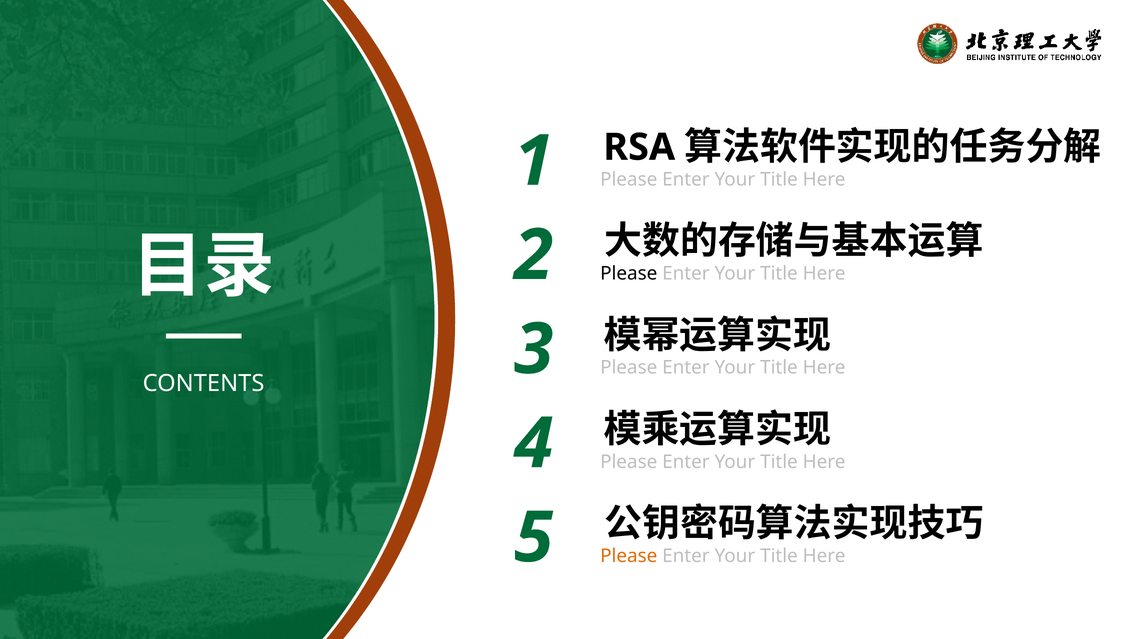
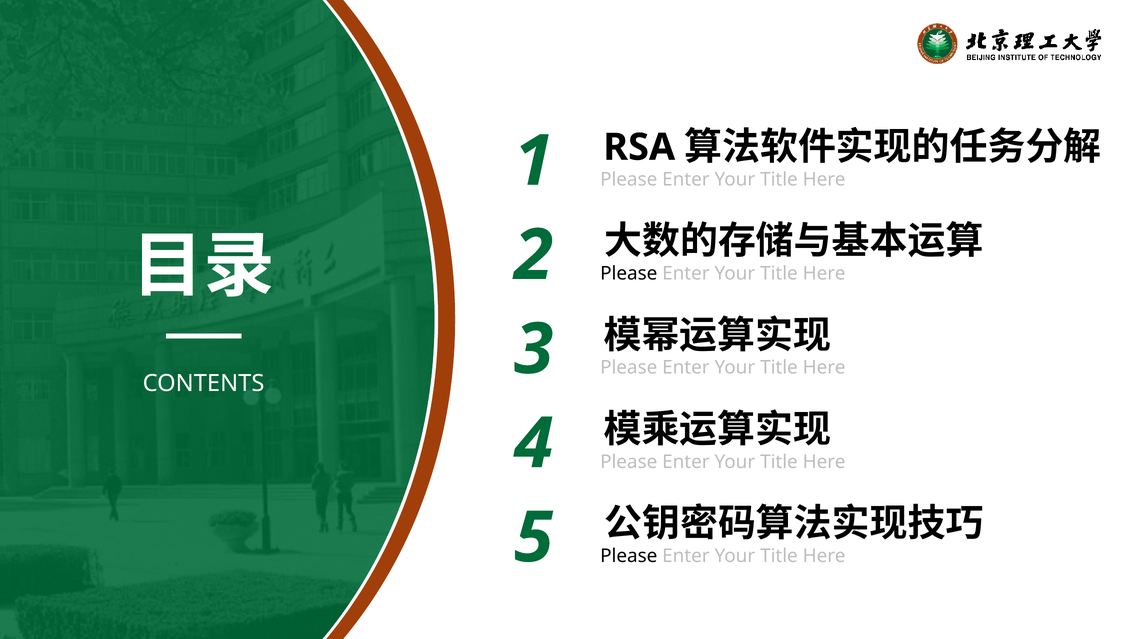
Please at (629, 556) colour: orange -> black
